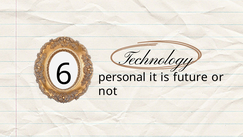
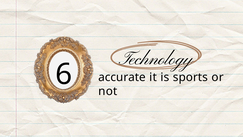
personal: personal -> accurate
future: future -> sports
